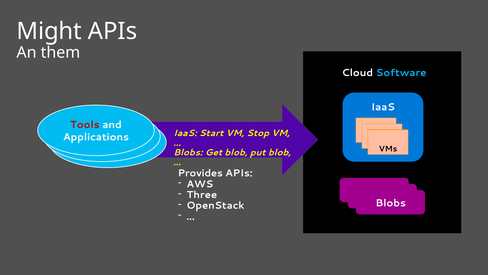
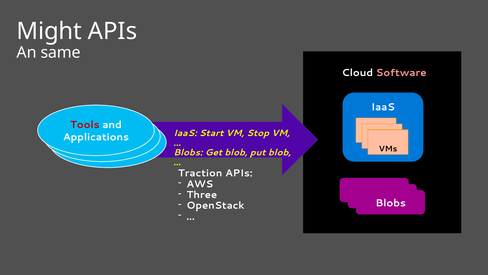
them: them -> same
Software colour: light blue -> pink
Provides: Provides -> Traction
